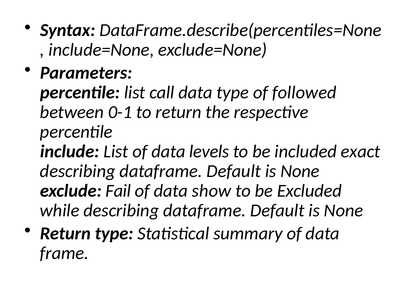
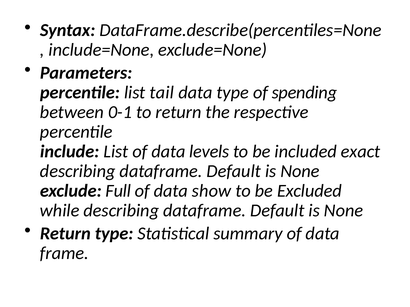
call: call -> tail
followed: followed -> spending
Fail: Fail -> Full
